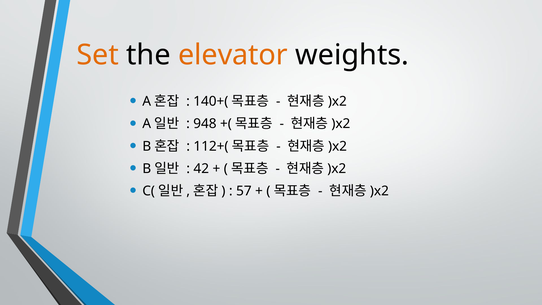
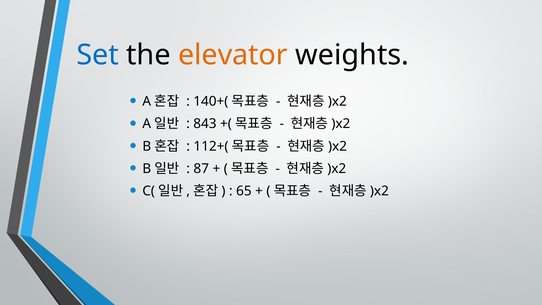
Set colour: orange -> blue
948: 948 -> 843
42: 42 -> 87
57: 57 -> 65
